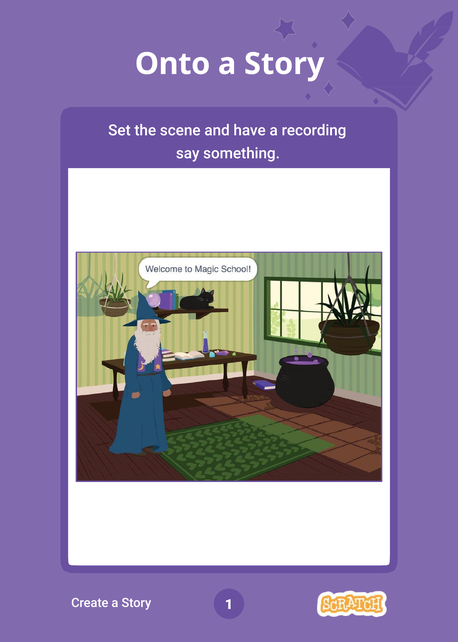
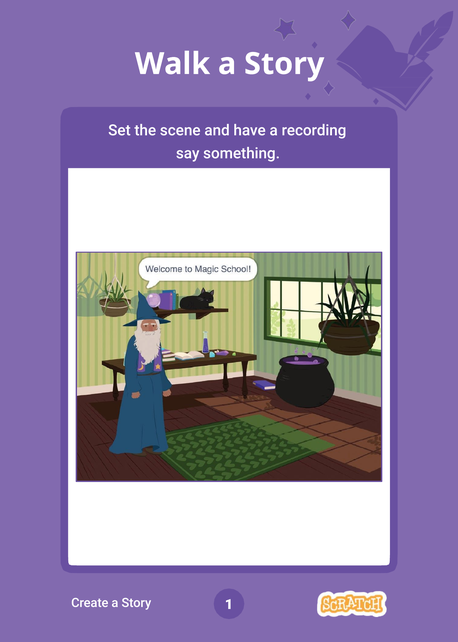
Onto: Onto -> Walk
